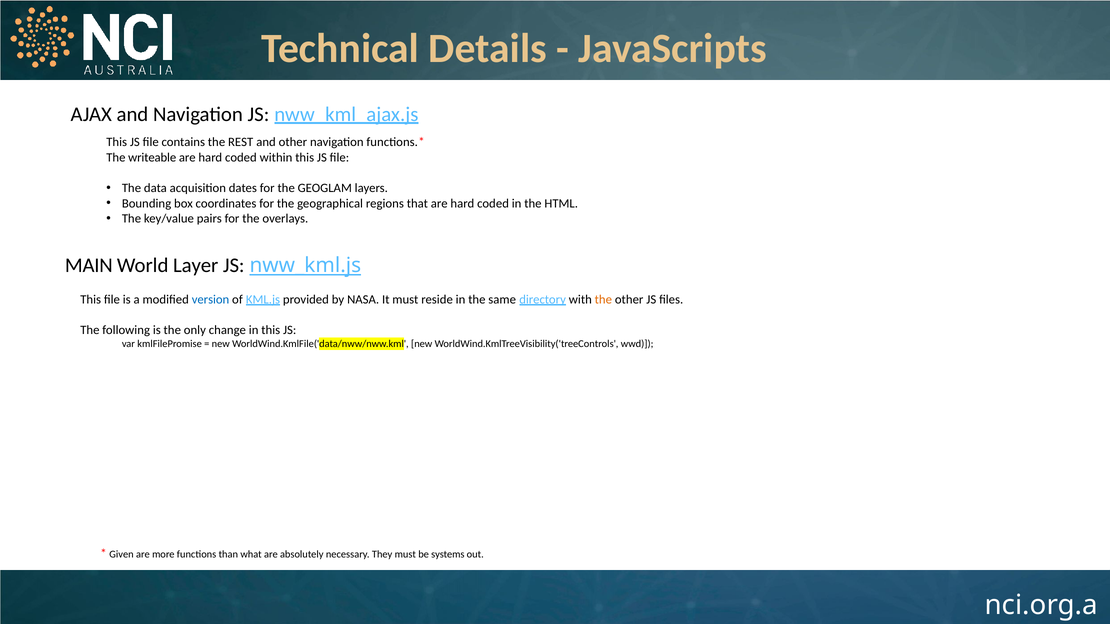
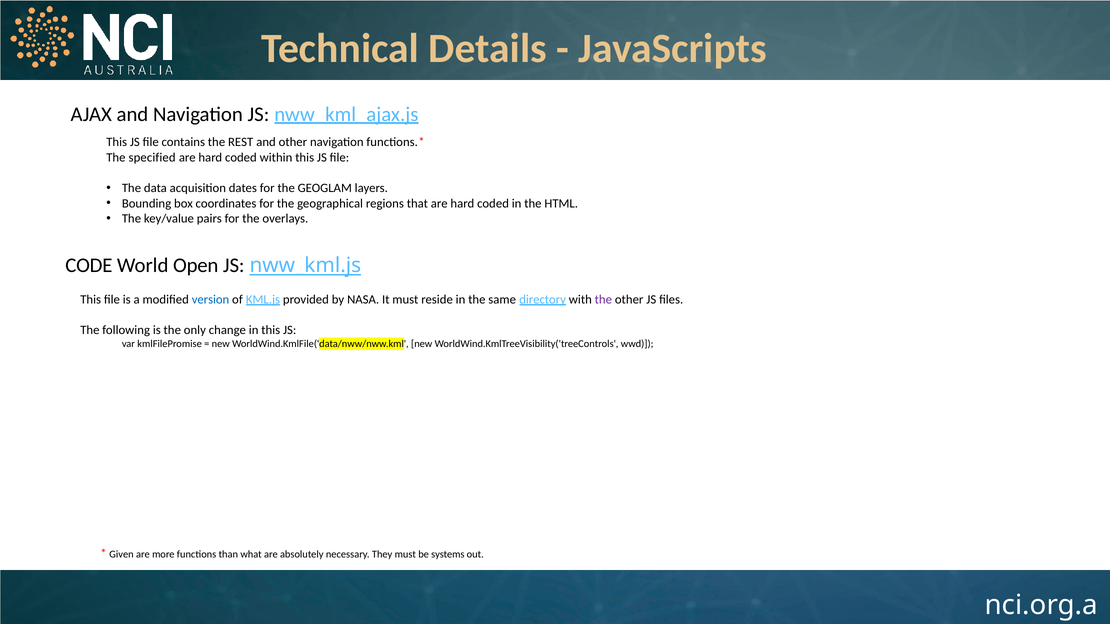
writeable: writeable -> specified
MAIN: MAIN -> CODE
Layer: Layer -> Open
the at (603, 299) colour: orange -> purple
